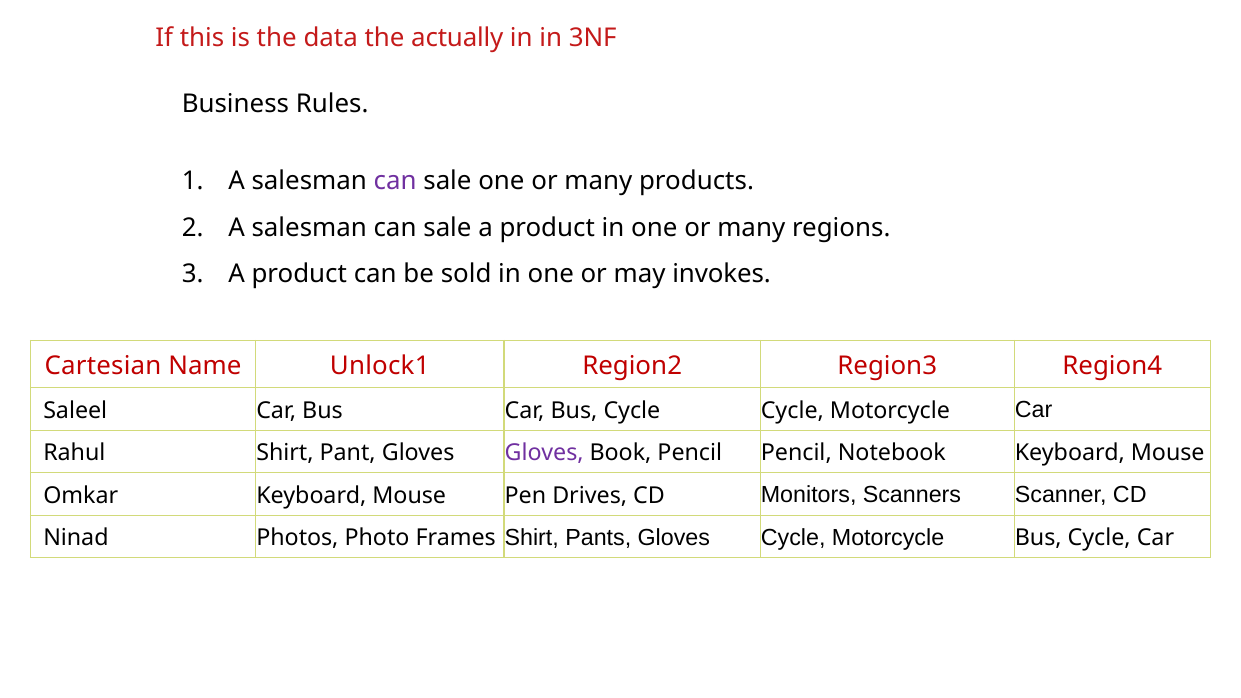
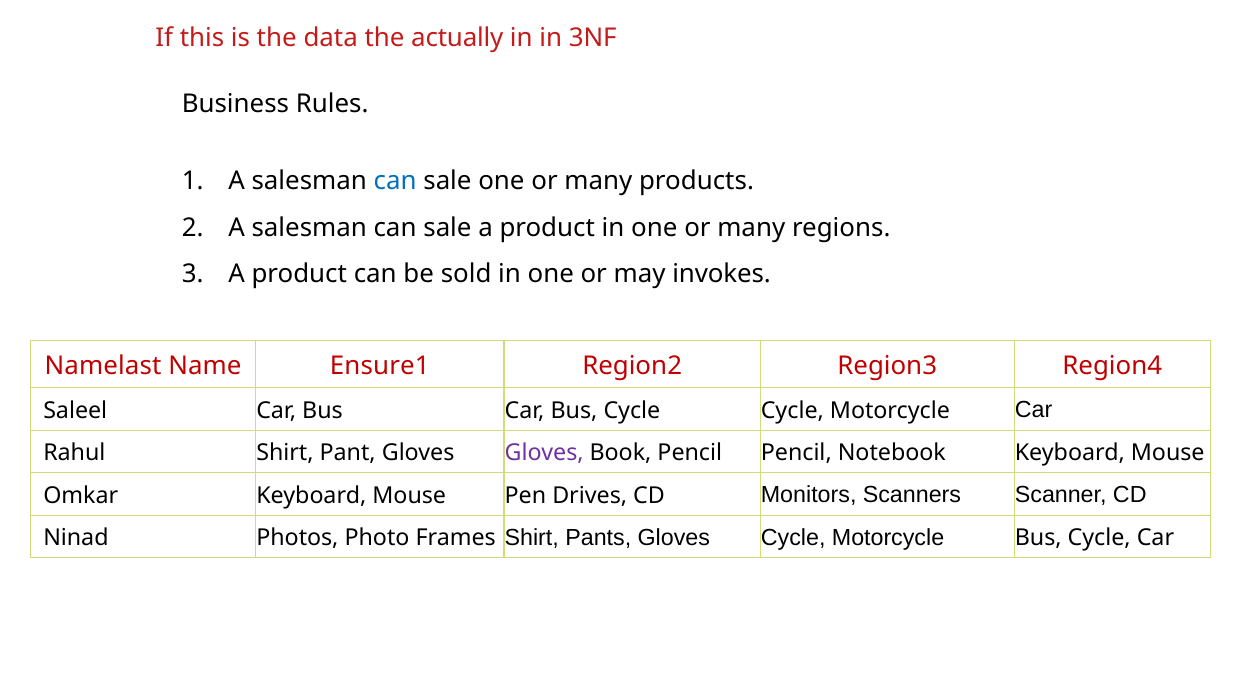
can at (395, 181) colour: purple -> blue
Cartesian: Cartesian -> Namelast
Unlock1: Unlock1 -> Ensure1
